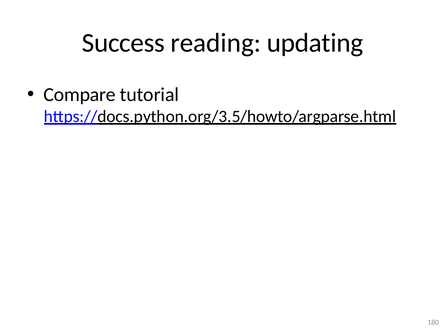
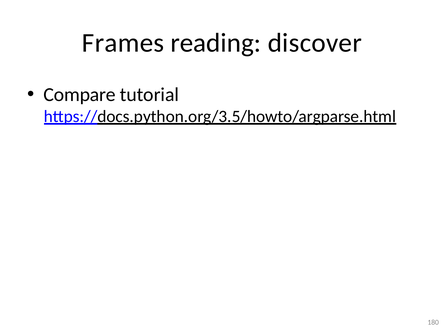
Success: Success -> Frames
updating: updating -> discover
